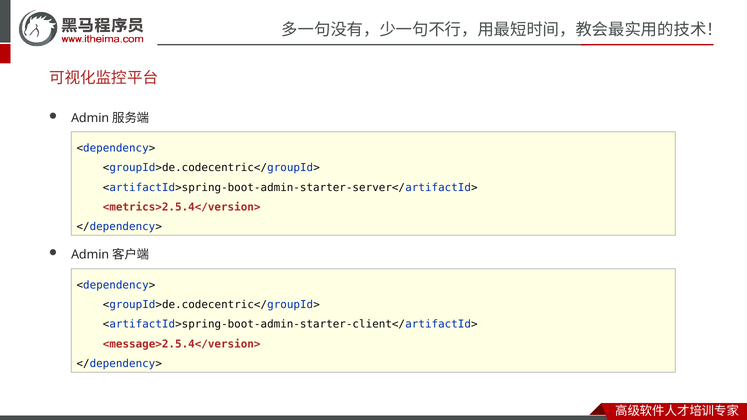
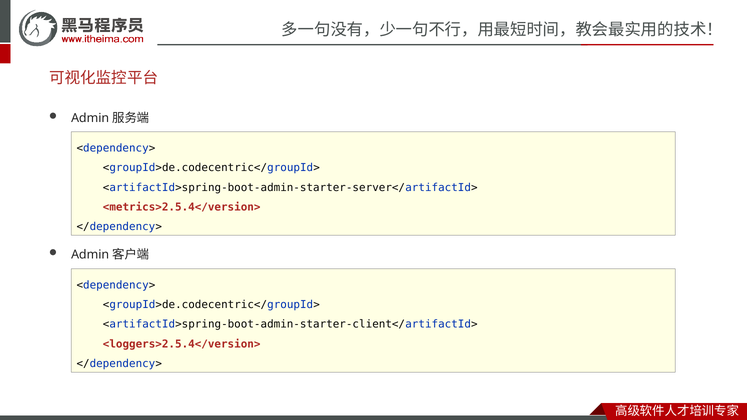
<message>2.5.4</version>: <message>2.5.4</version> -> <loggers>2.5.4</version>
